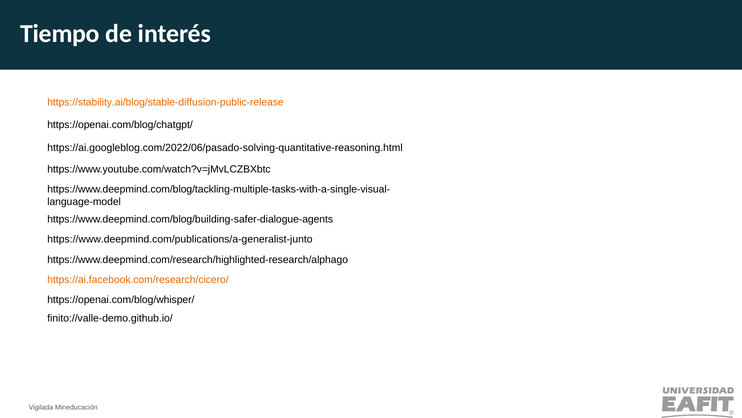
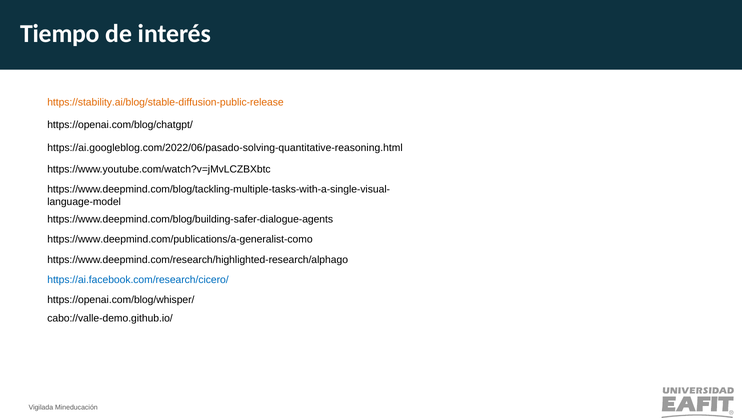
https://www.deepmind.com/publications/a-generalist-junto: https://www.deepmind.com/publications/a-generalist-junto -> https://www.deepmind.com/publications/a-generalist-como
https://ai.facebook.com/research/cicero/ colour: orange -> blue
finito://valle-demo.github.io/: finito://valle-demo.github.io/ -> cabo://valle-demo.github.io/
